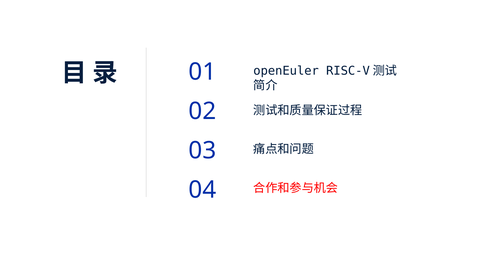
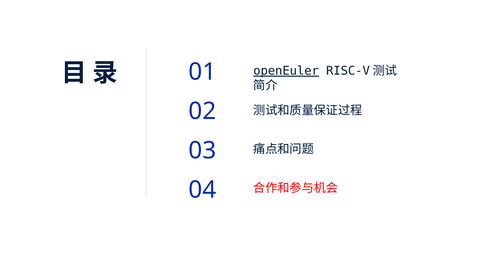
openEuler underline: none -> present
